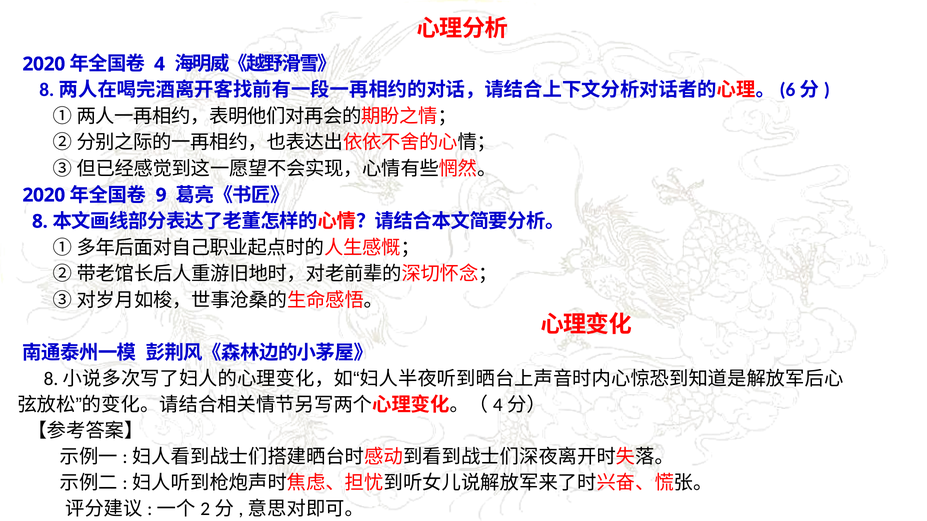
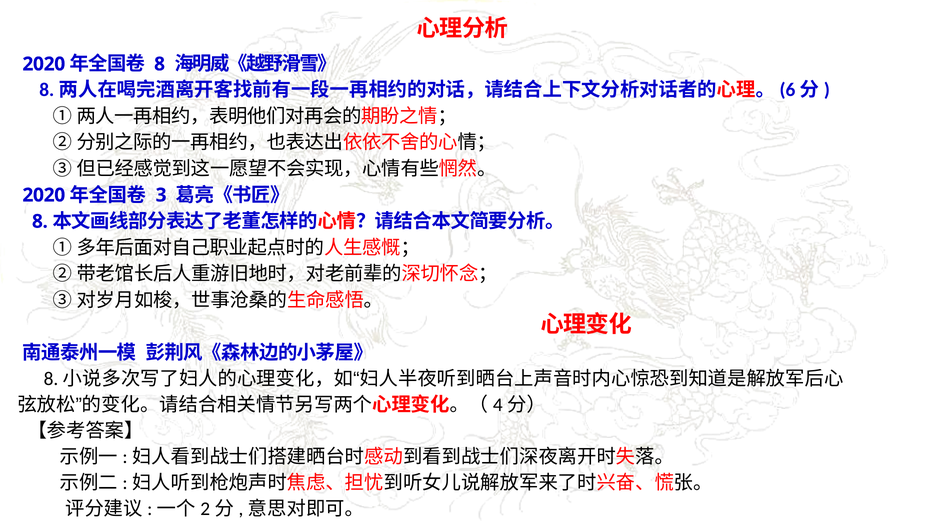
4 at (160, 64): 4 -> 8
9: 9 -> 3
